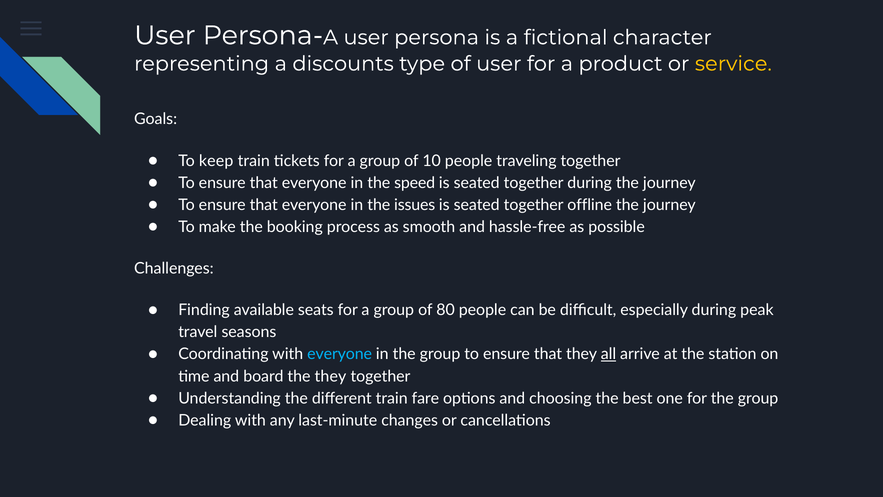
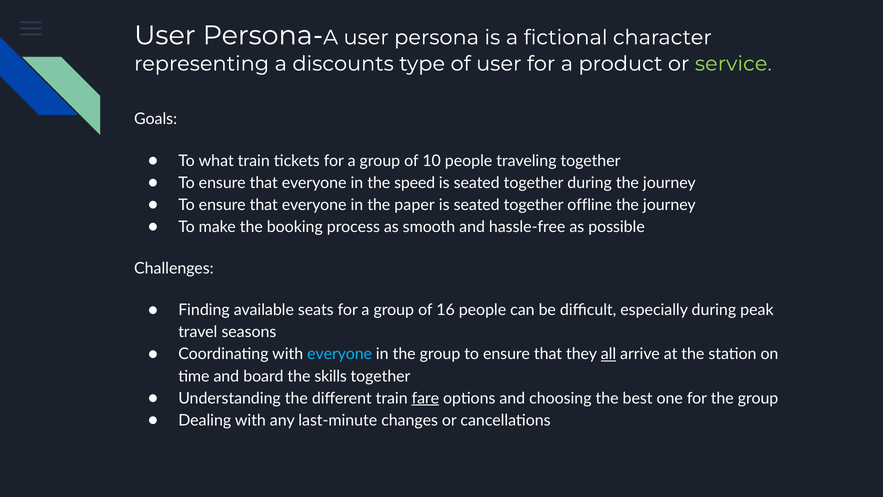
service colour: yellow -> light green
keep: keep -> what
issues: issues -> paper
80: 80 -> 16
the they: they -> skills
fare underline: none -> present
